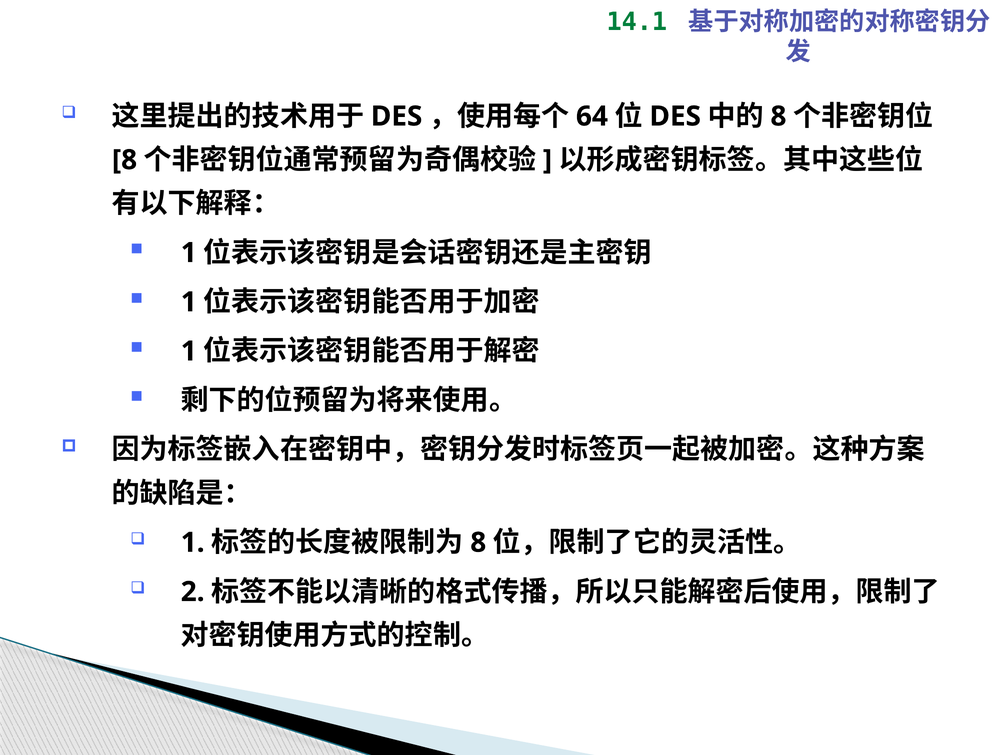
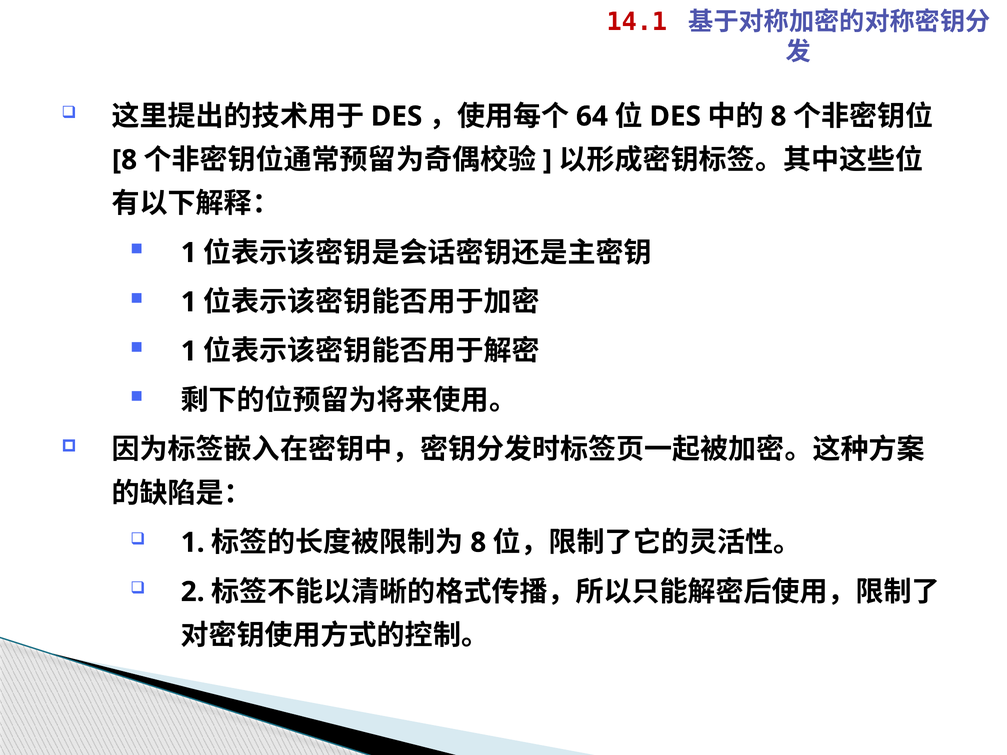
14.1 colour: green -> red
